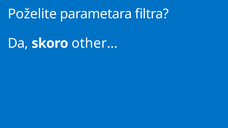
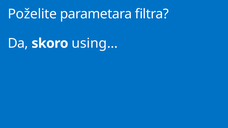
other…: other… -> using…
